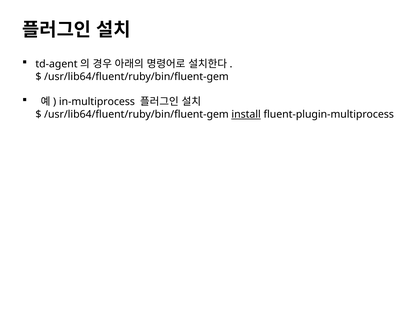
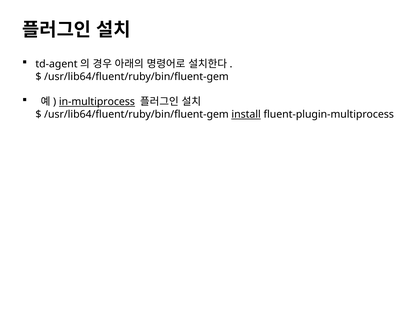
in-multiprocess underline: none -> present
